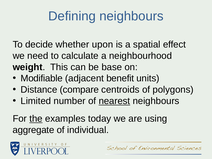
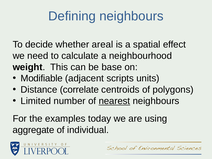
upon: upon -> areal
benefit: benefit -> scripts
compare: compare -> correlate
the underline: present -> none
